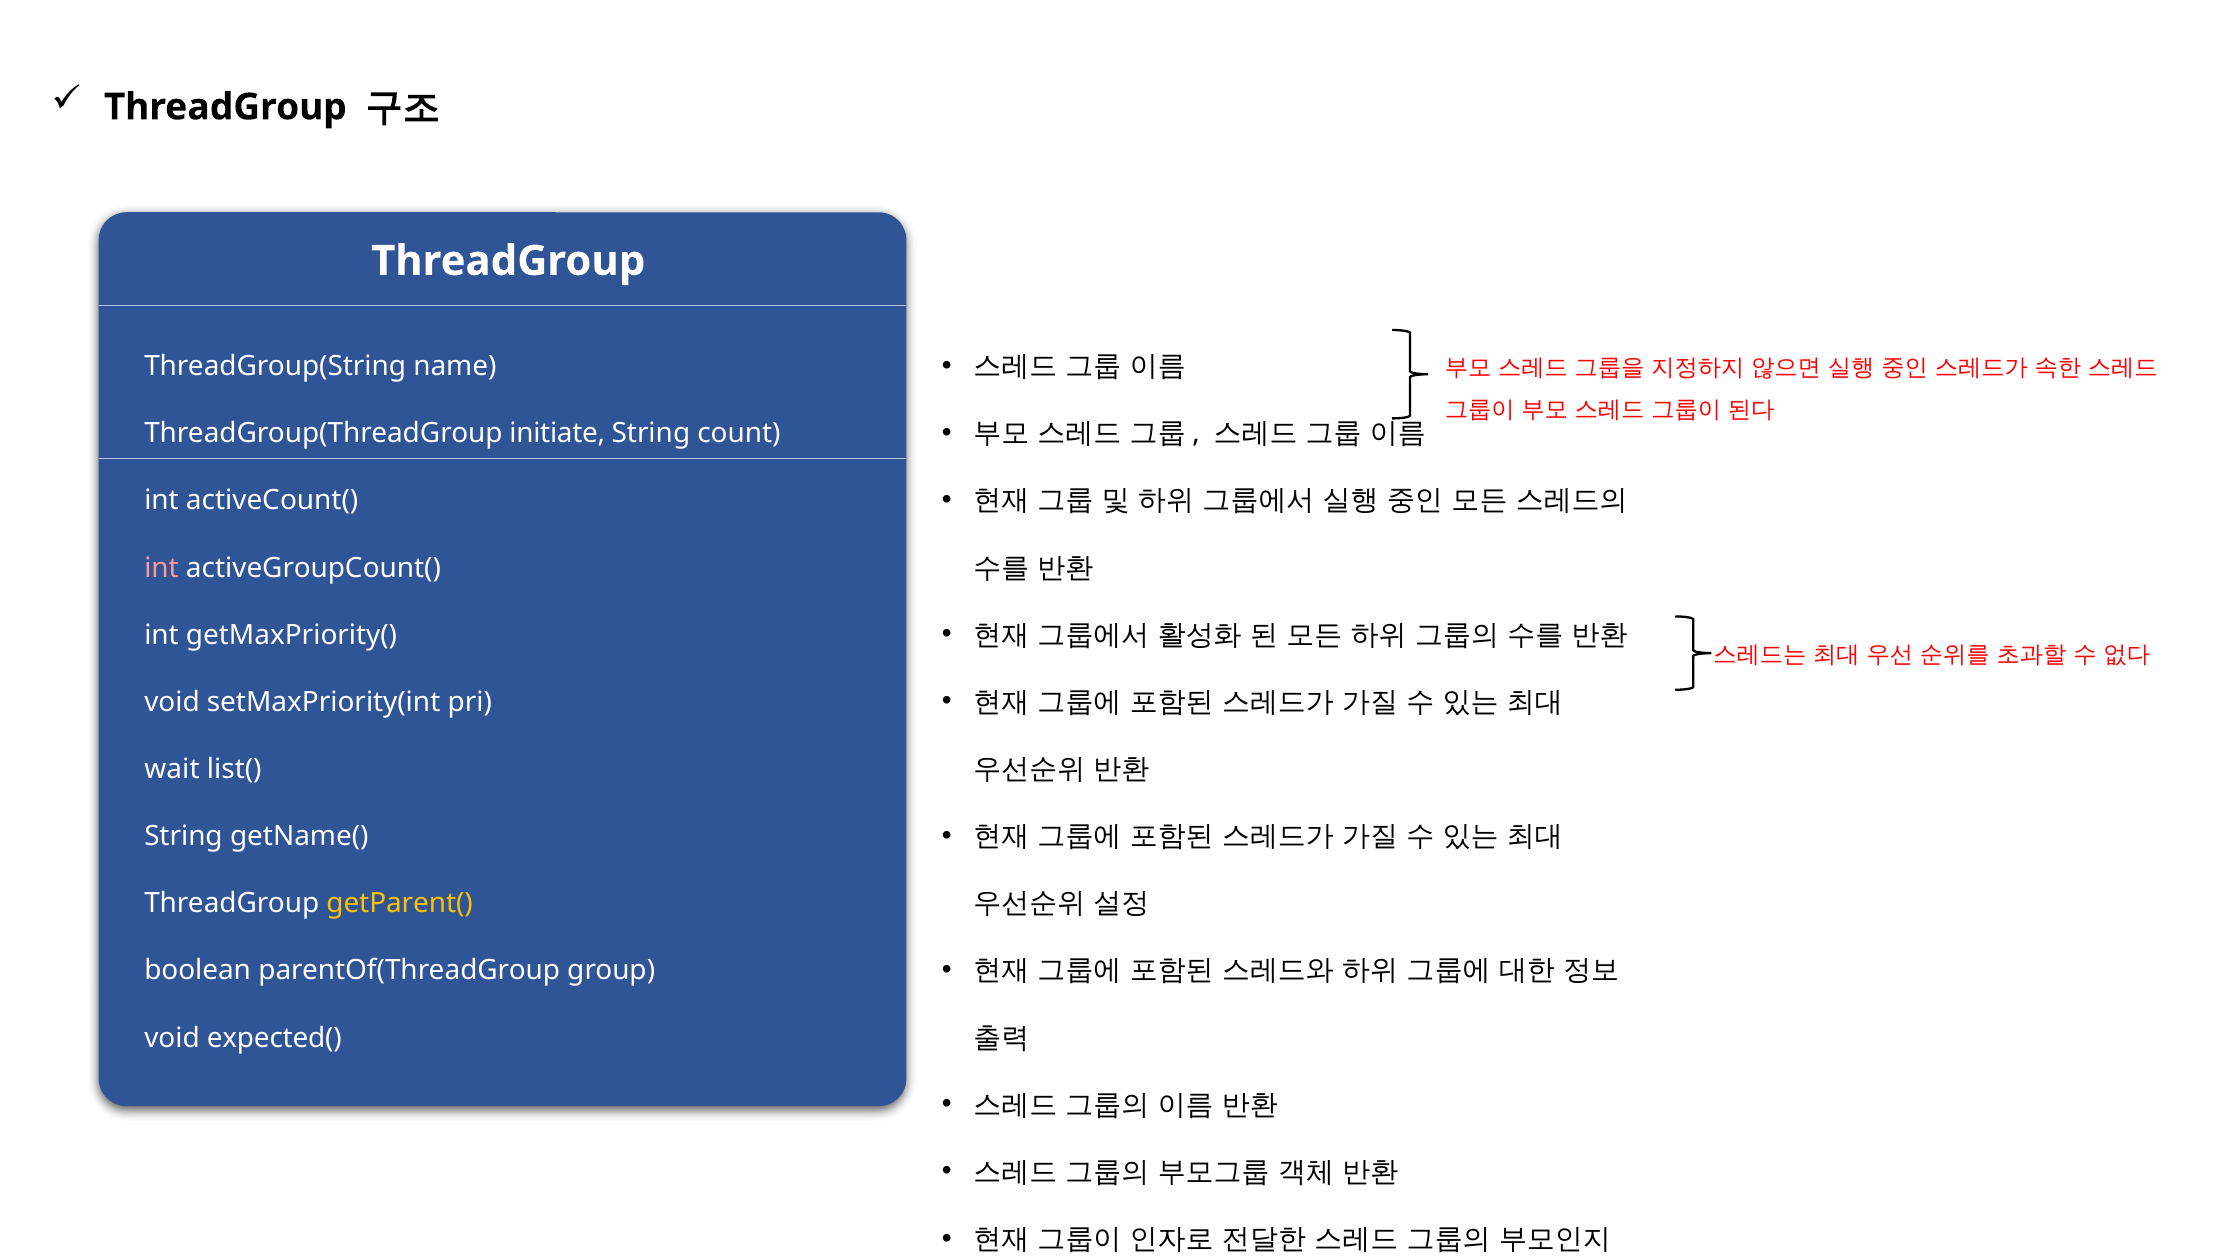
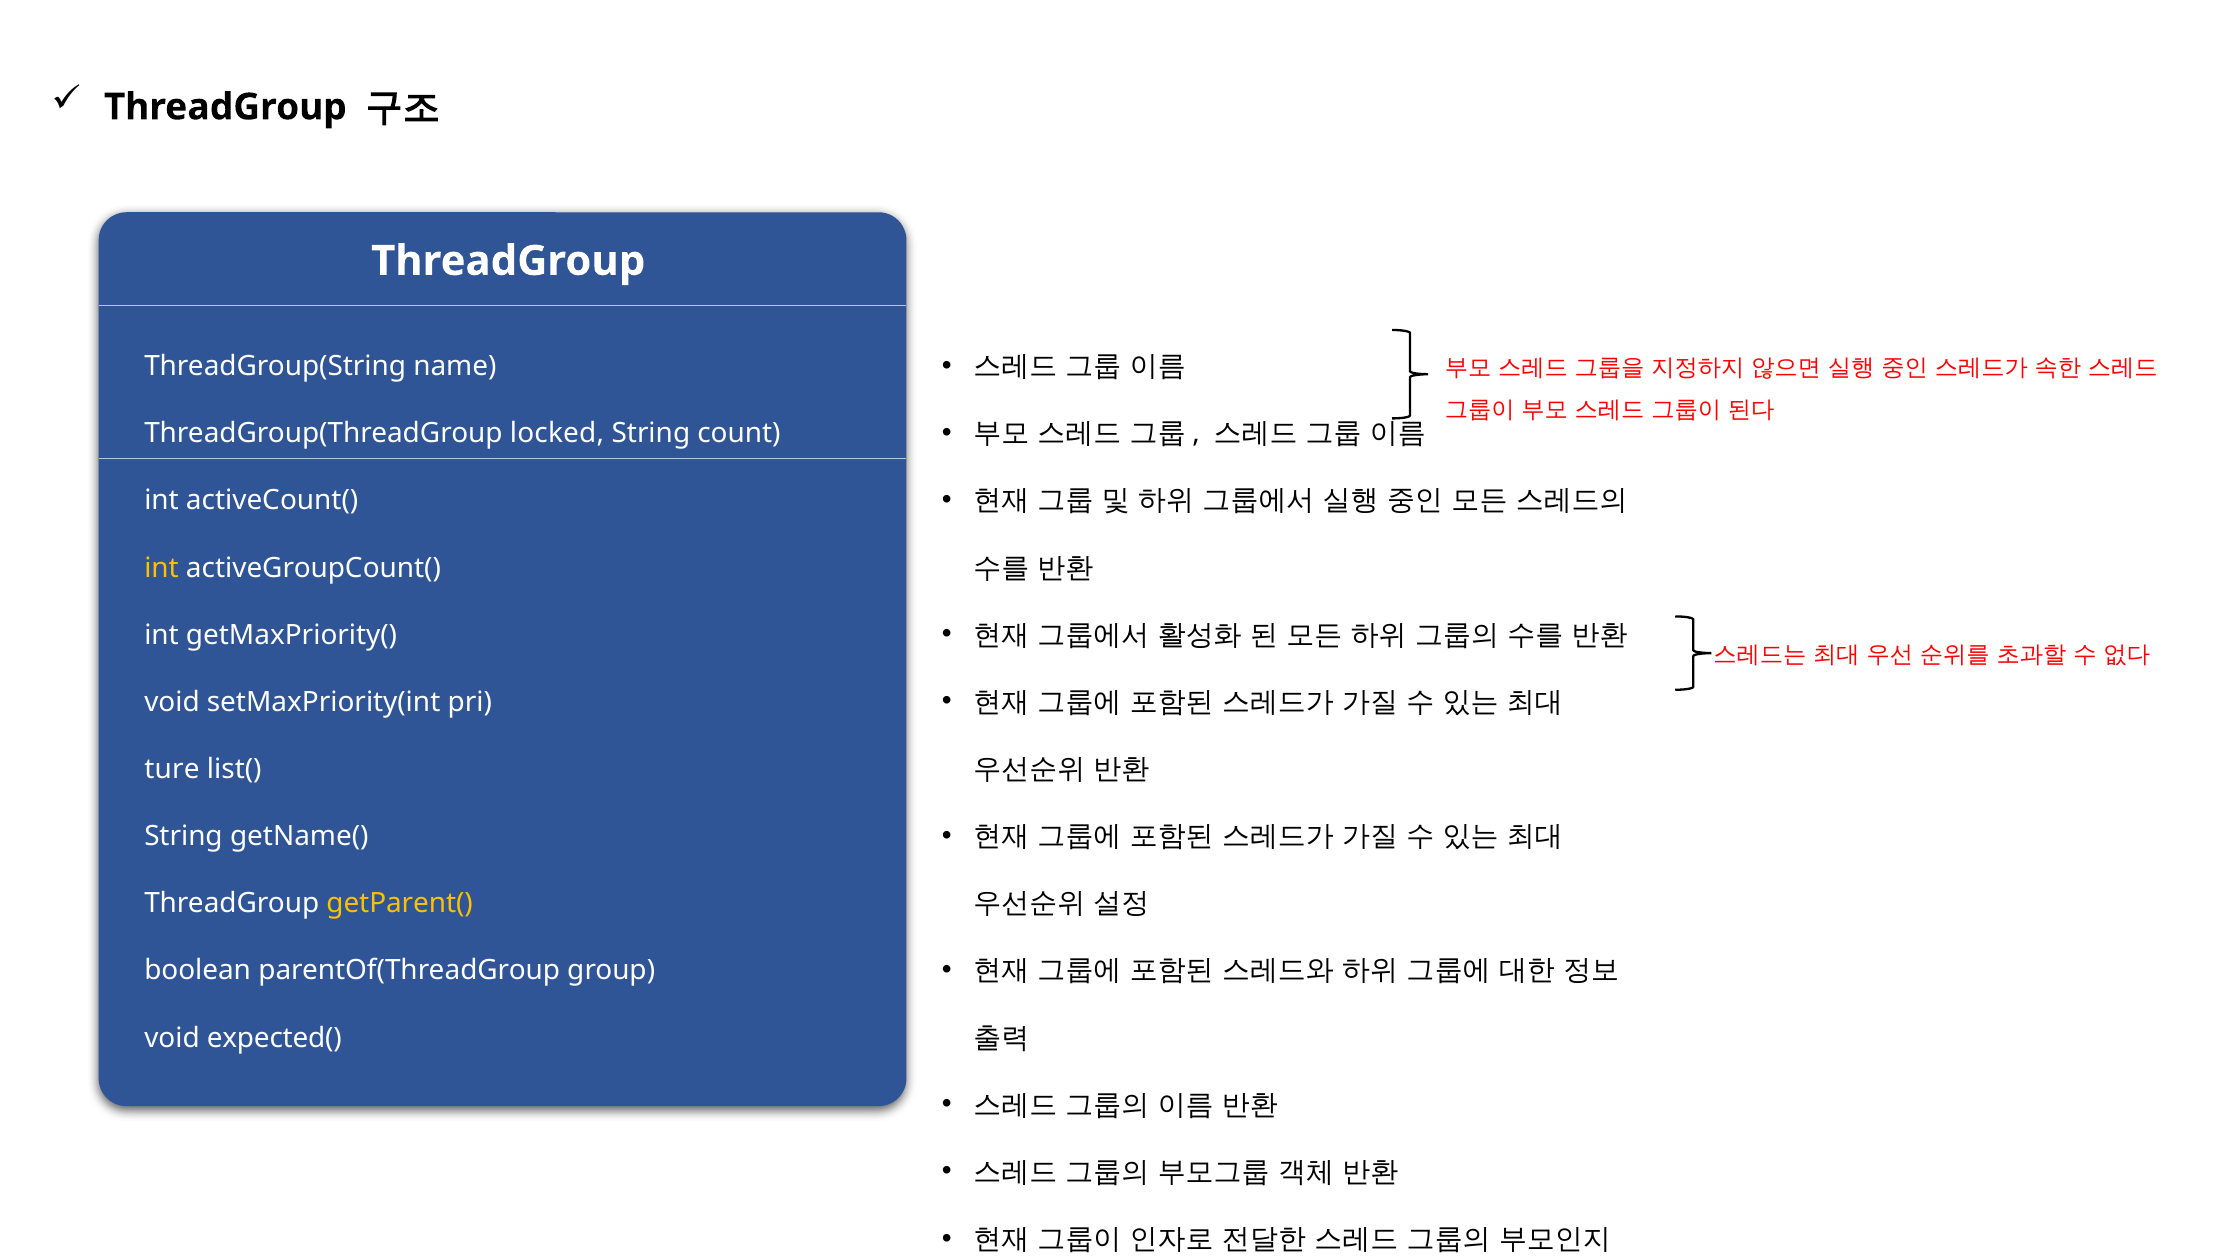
initiate: initiate -> locked
int at (162, 568) colour: pink -> yellow
wait: wait -> ture
